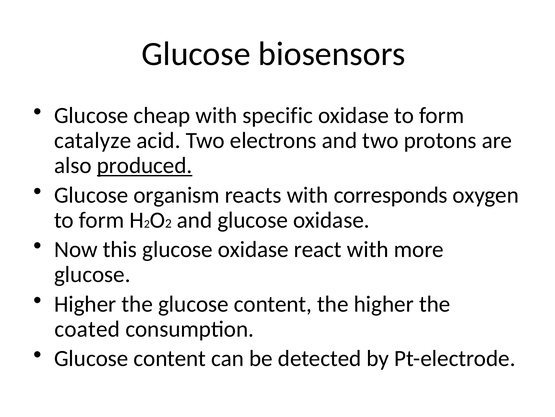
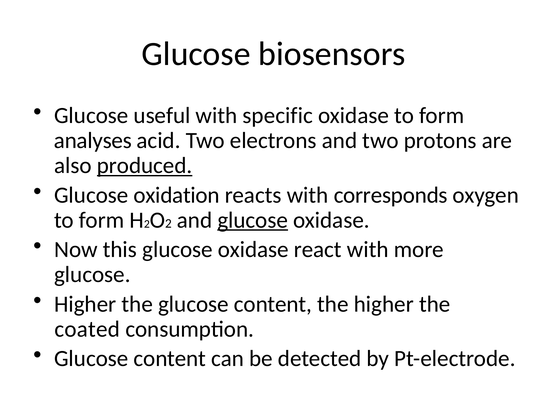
cheap: cheap -> useful
catalyze: catalyze -> analyses
organism: organism -> oxidation
glucose at (253, 220) underline: none -> present
